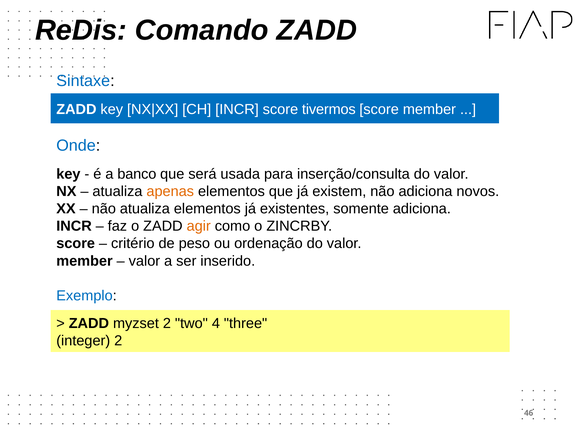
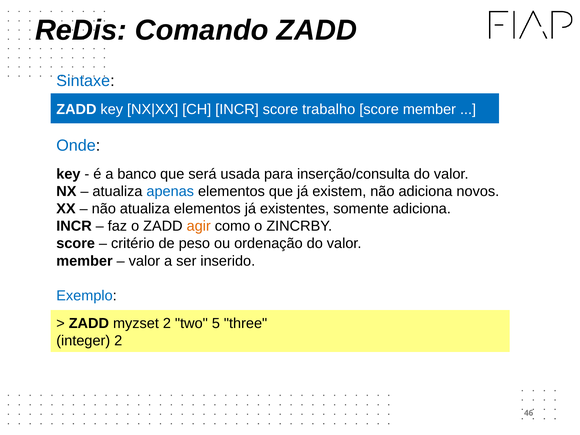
tivermos: tivermos -> trabalho
apenas colour: orange -> blue
4: 4 -> 5
